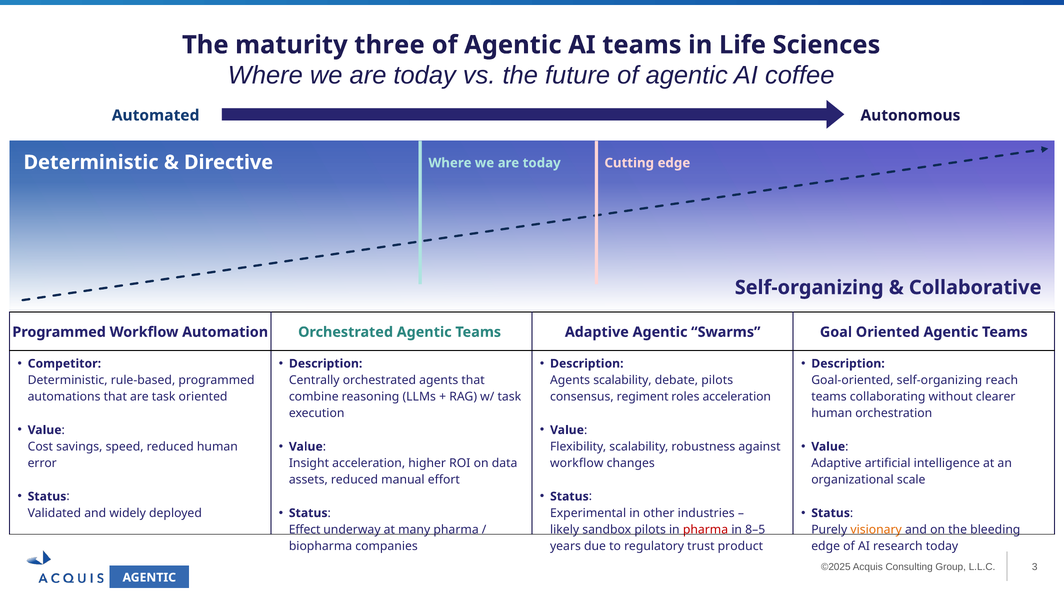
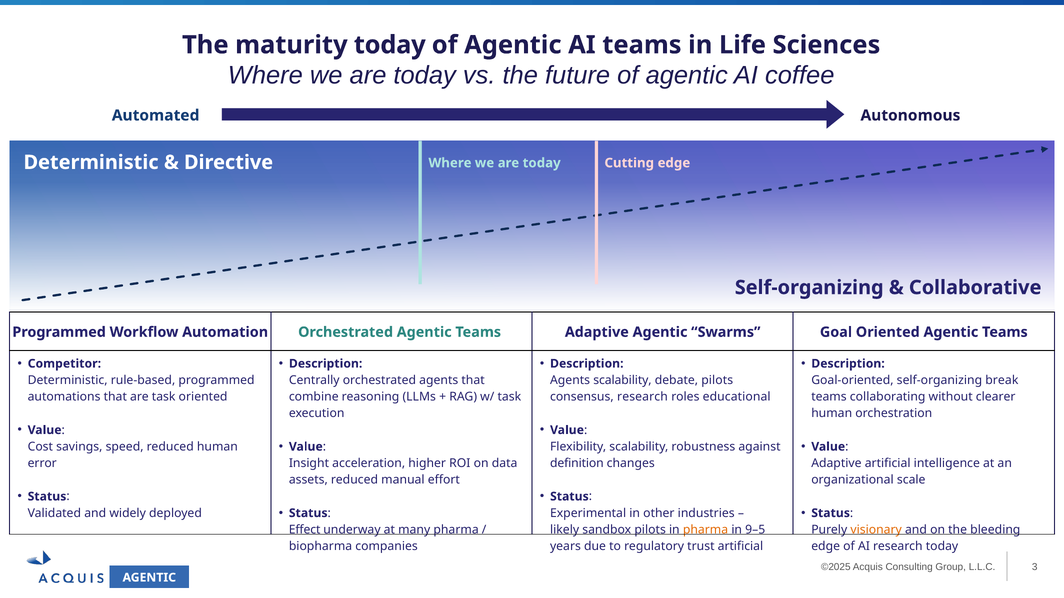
maturity three: three -> today
reach: reach -> break
consensus regiment: regiment -> research
roles acceleration: acceleration -> educational
workflow at (577, 464): workflow -> definition
pharma at (705, 530) colour: red -> orange
8–5: 8–5 -> 9–5
trust product: product -> artificial
